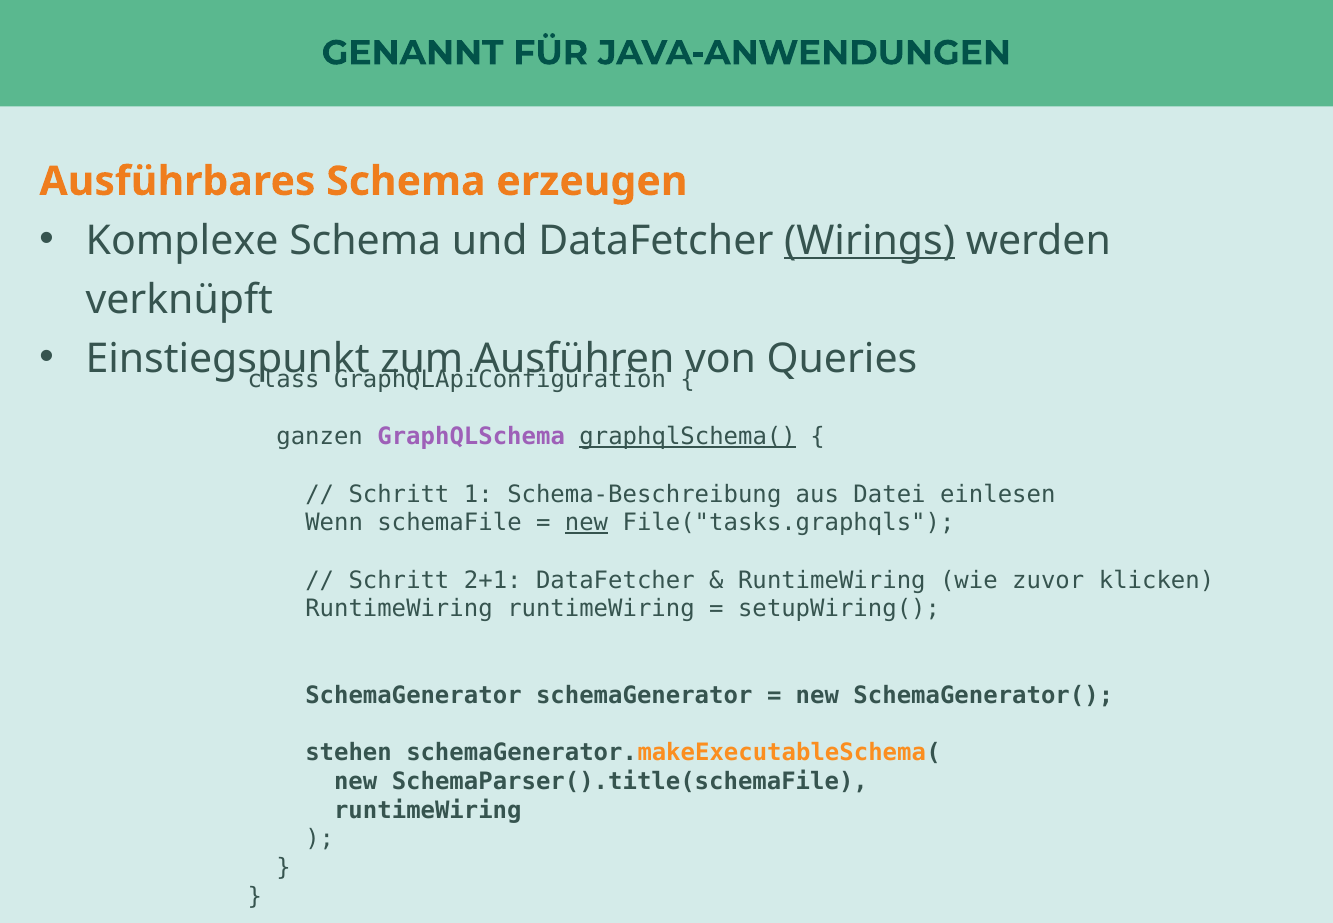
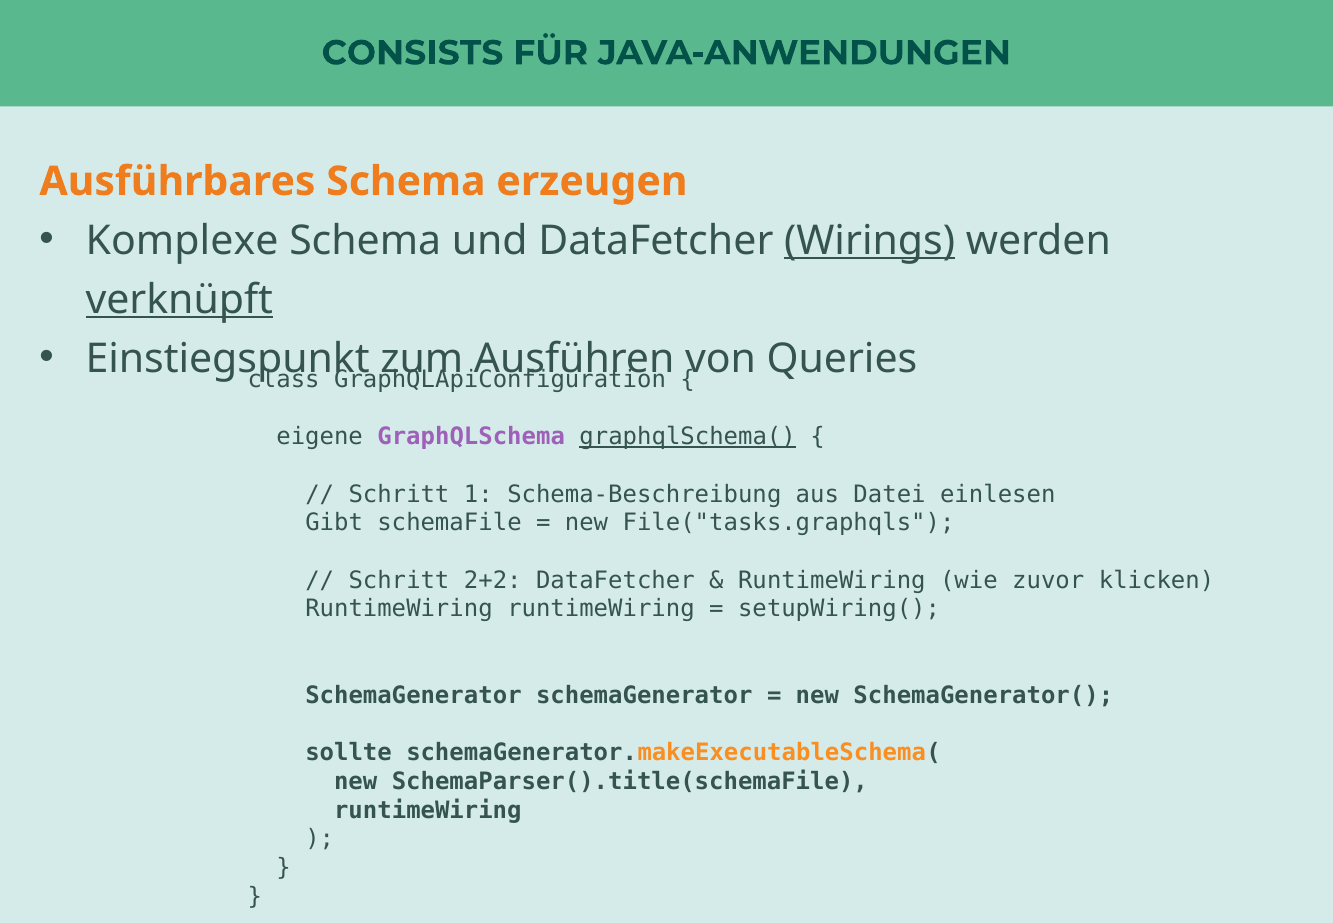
GENANNT: GENANNT -> CONSISTS
verknüpft underline: none -> present
ganzen: ganzen -> eigene
Wenn: Wenn -> Gibt
new at (586, 523) underline: present -> none
2+1: 2+1 -> 2+2
stehen: stehen -> sollte
